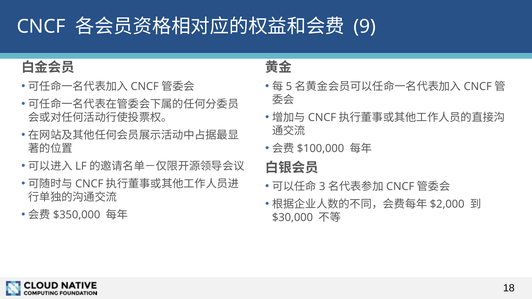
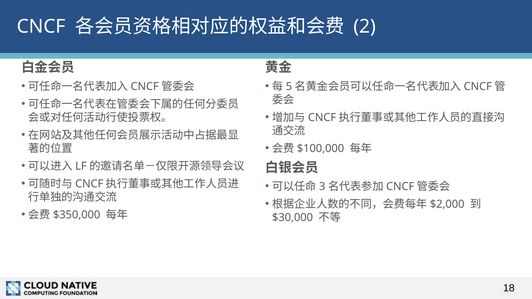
9: 9 -> 2
